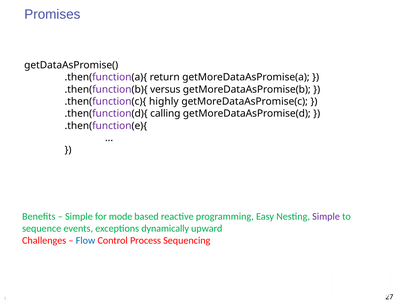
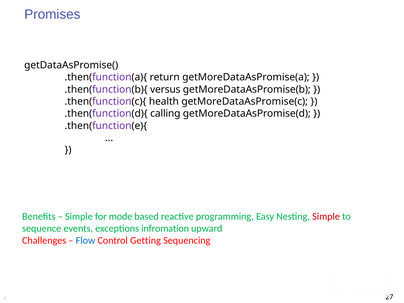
highly: highly -> health
Simple at (326, 216) colour: purple -> red
dynamically: dynamically -> infromation
Process: Process -> Getting
